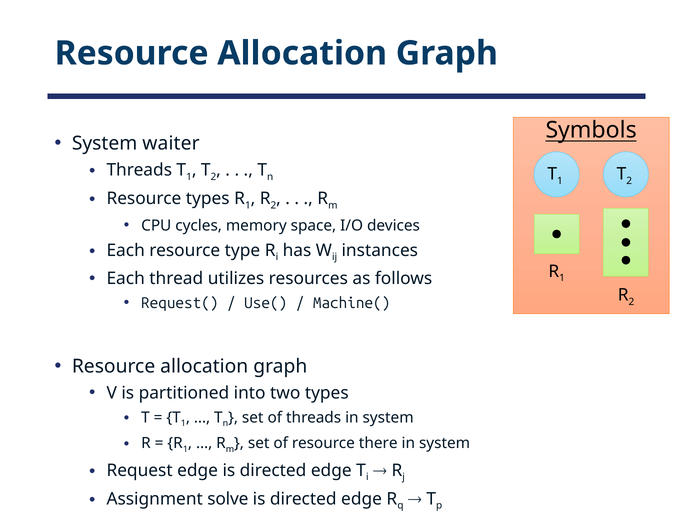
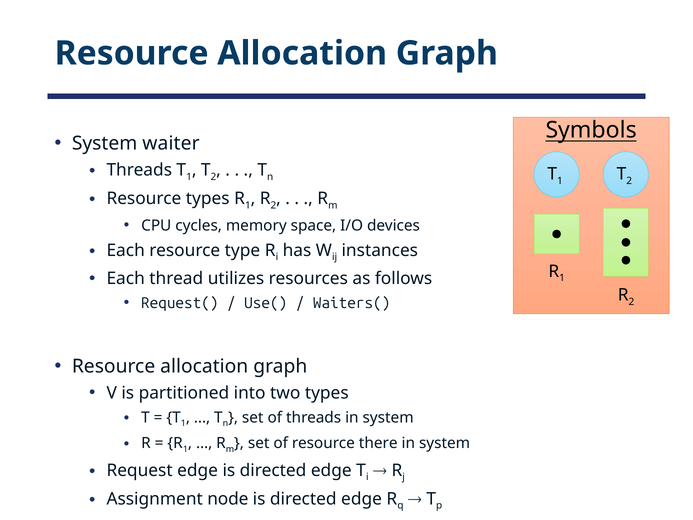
Machine(: Machine( -> Waiters(
solve: solve -> node
